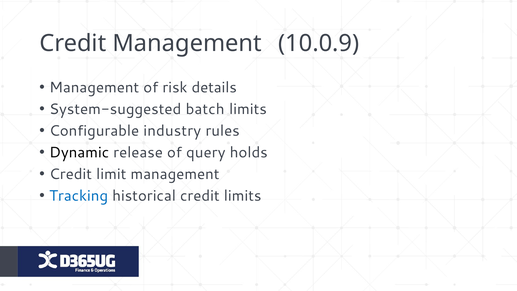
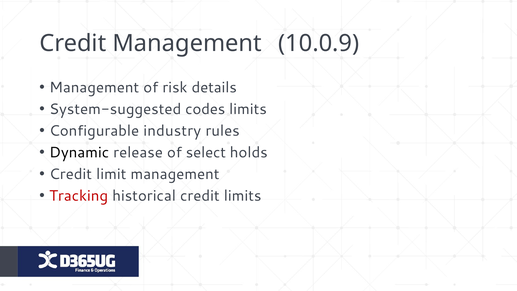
batch: batch -> codes
query: query -> select
Tracking colour: blue -> red
